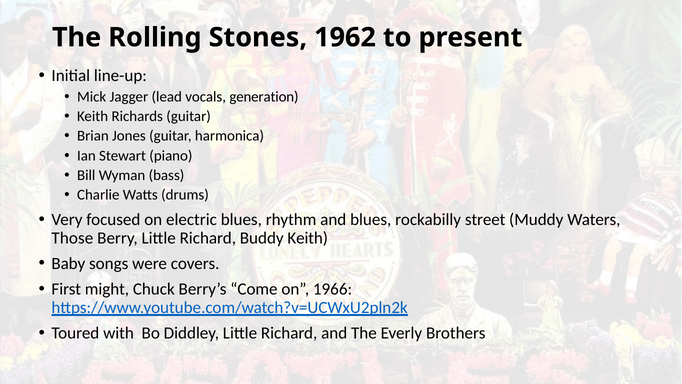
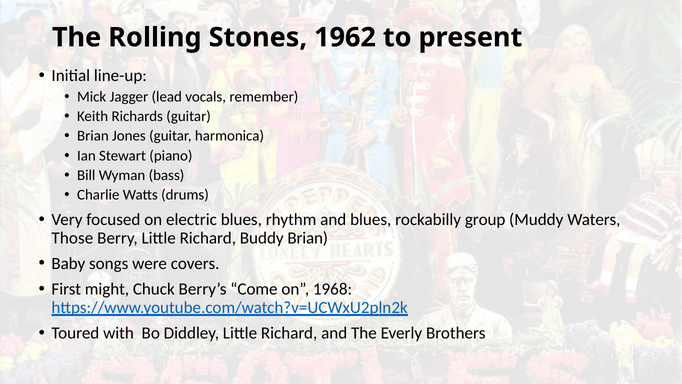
generation: generation -> remember
street: street -> group
Buddy Keith: Keith -> Brian
1966: 1966 -> 1968
